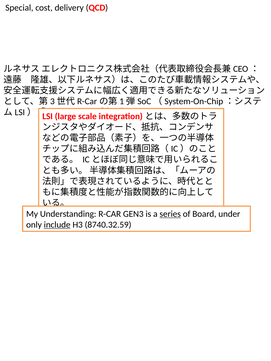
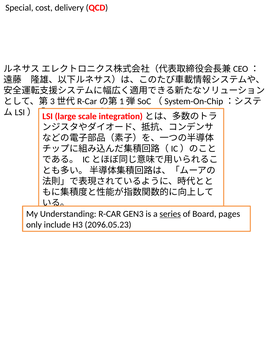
under: under -> pages
include underline: present -> none
8740.32.59: 8740.32.59 -> 2096.05.23
